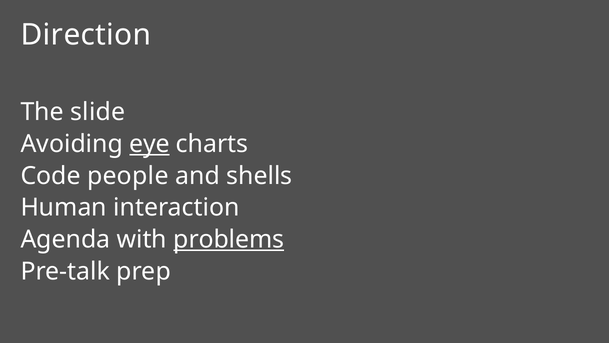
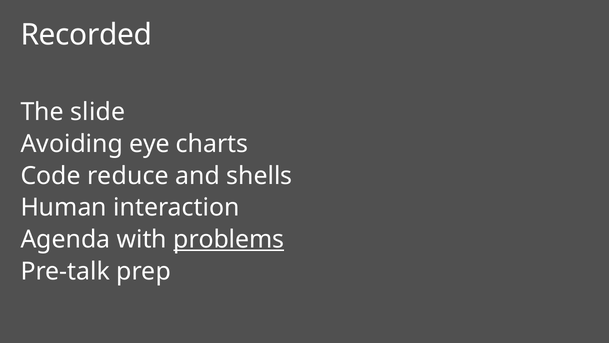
Direction: Direction -> Recorded
eye underline: present -> none
people: people -> reduce
